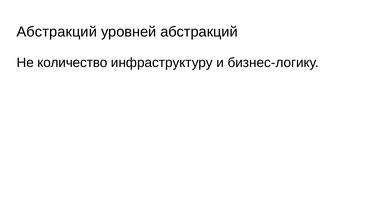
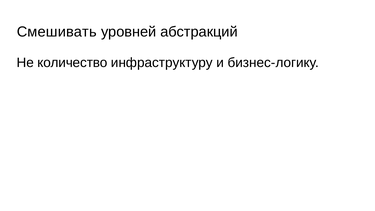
Абстракций at (57, 32): Абстракций -> Смешивать
